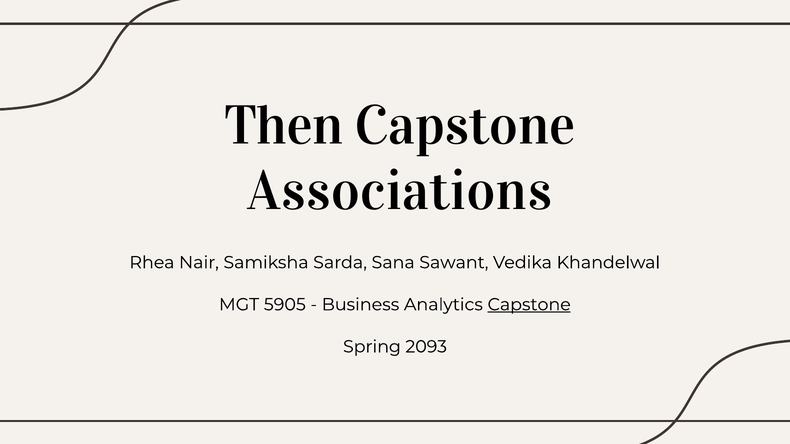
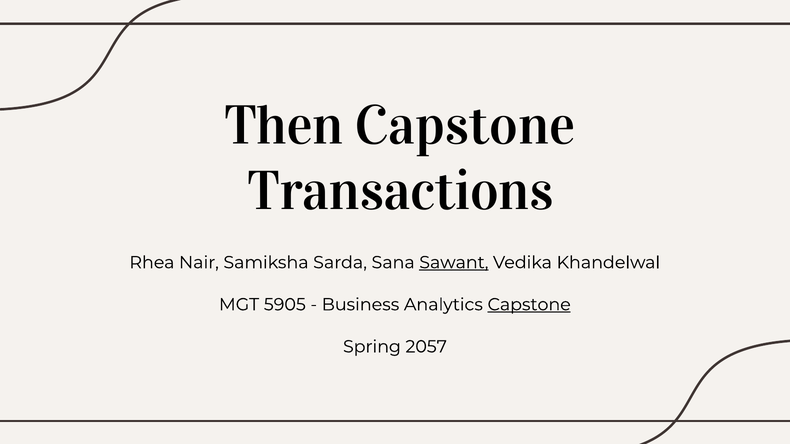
Associations: Associations -> Transactions
Sawant underline: none -> present
2093: 2093 -> 2057
